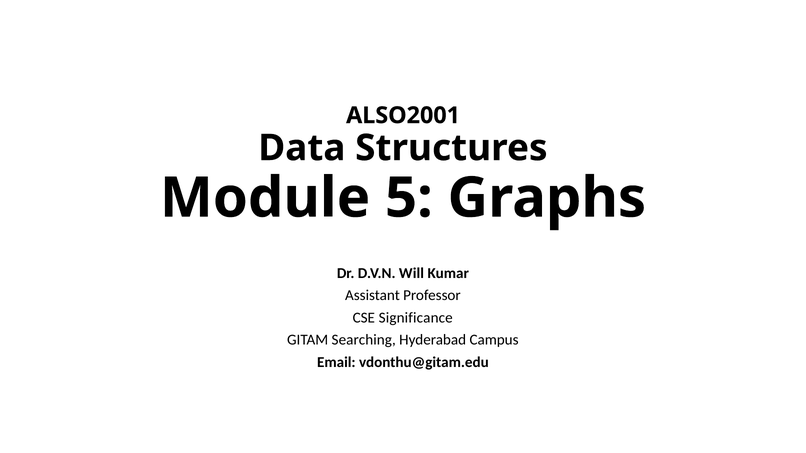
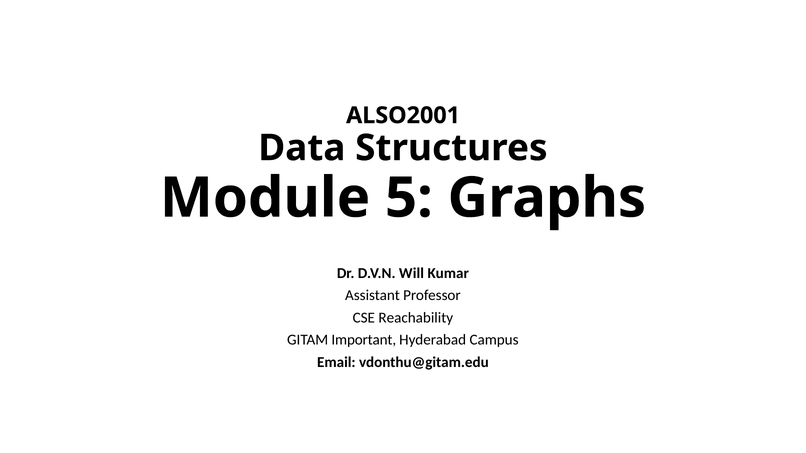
Significance: Significance -> Reachability
Searching: Searching -> Important
